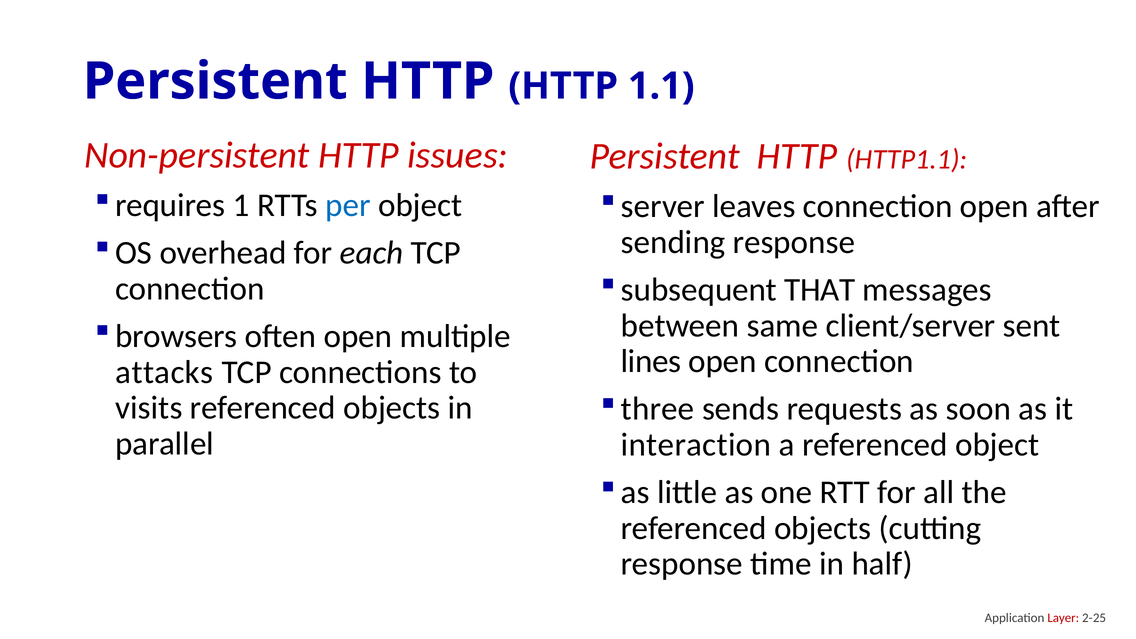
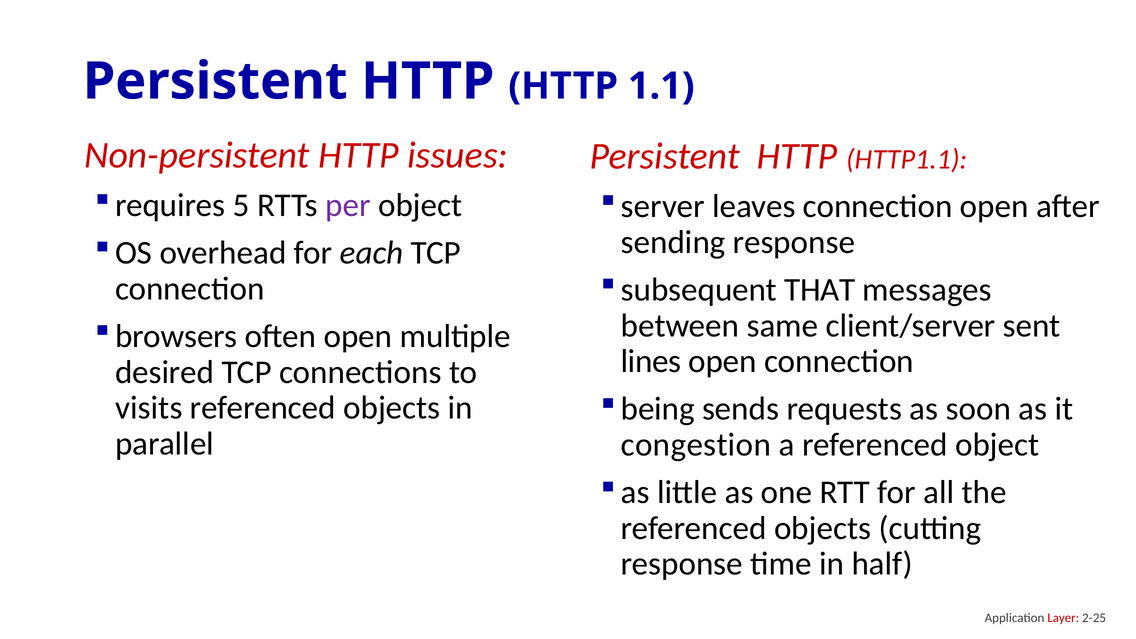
1: 1 -> 5
per colour: blue -> purple
attacks: attacks -> desired
three: three -> being
interaction: interaction -> congestion
